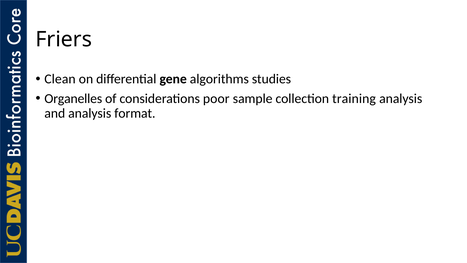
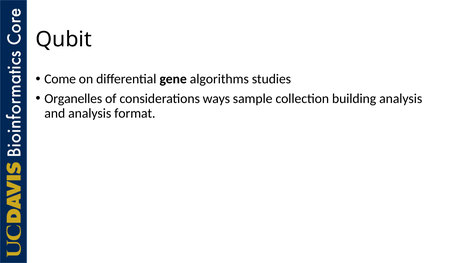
Friers: Friers -> Qubit
Clean: Clean -> Come
poor: poor -> ways
training: training -> building
